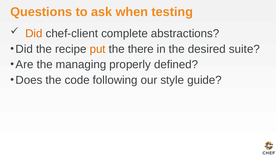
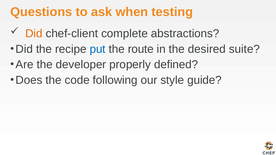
put colour: orange -> blue
there: there -> route
managing: managing -> developer
